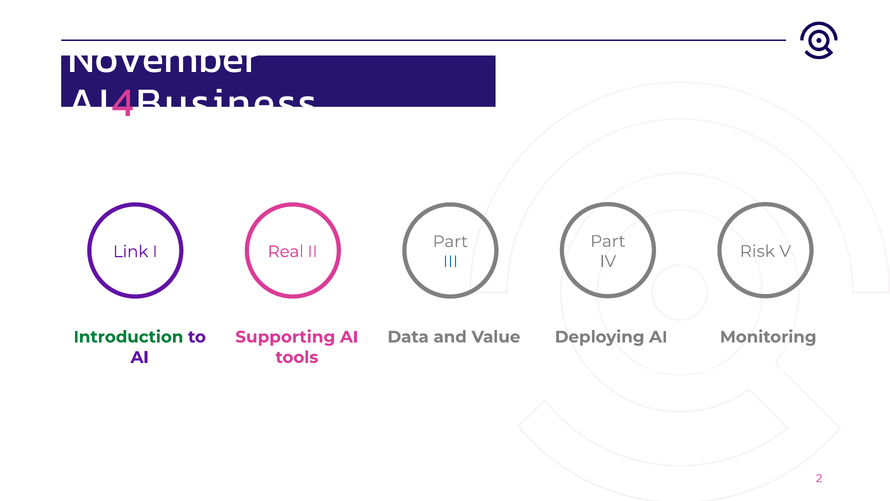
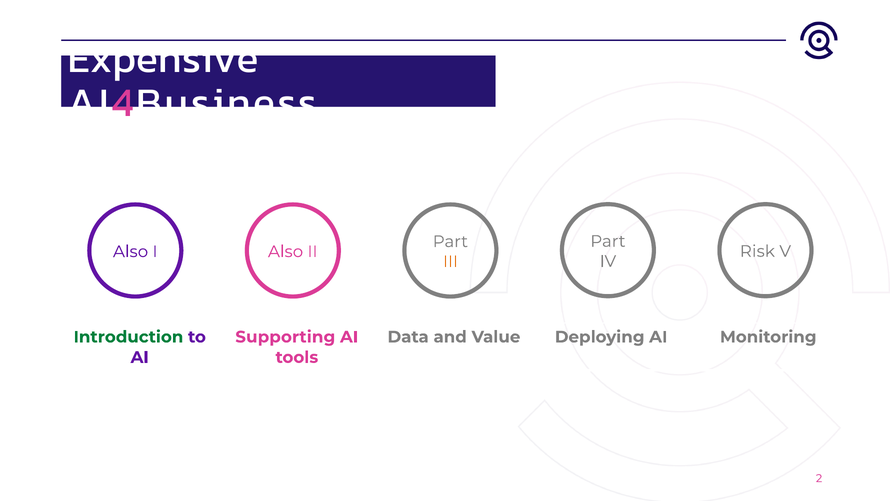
November: November -> Expensive
Link at (131, 251): Link -> Also
I Real: Real -> Also
III colour: blue -> orange
